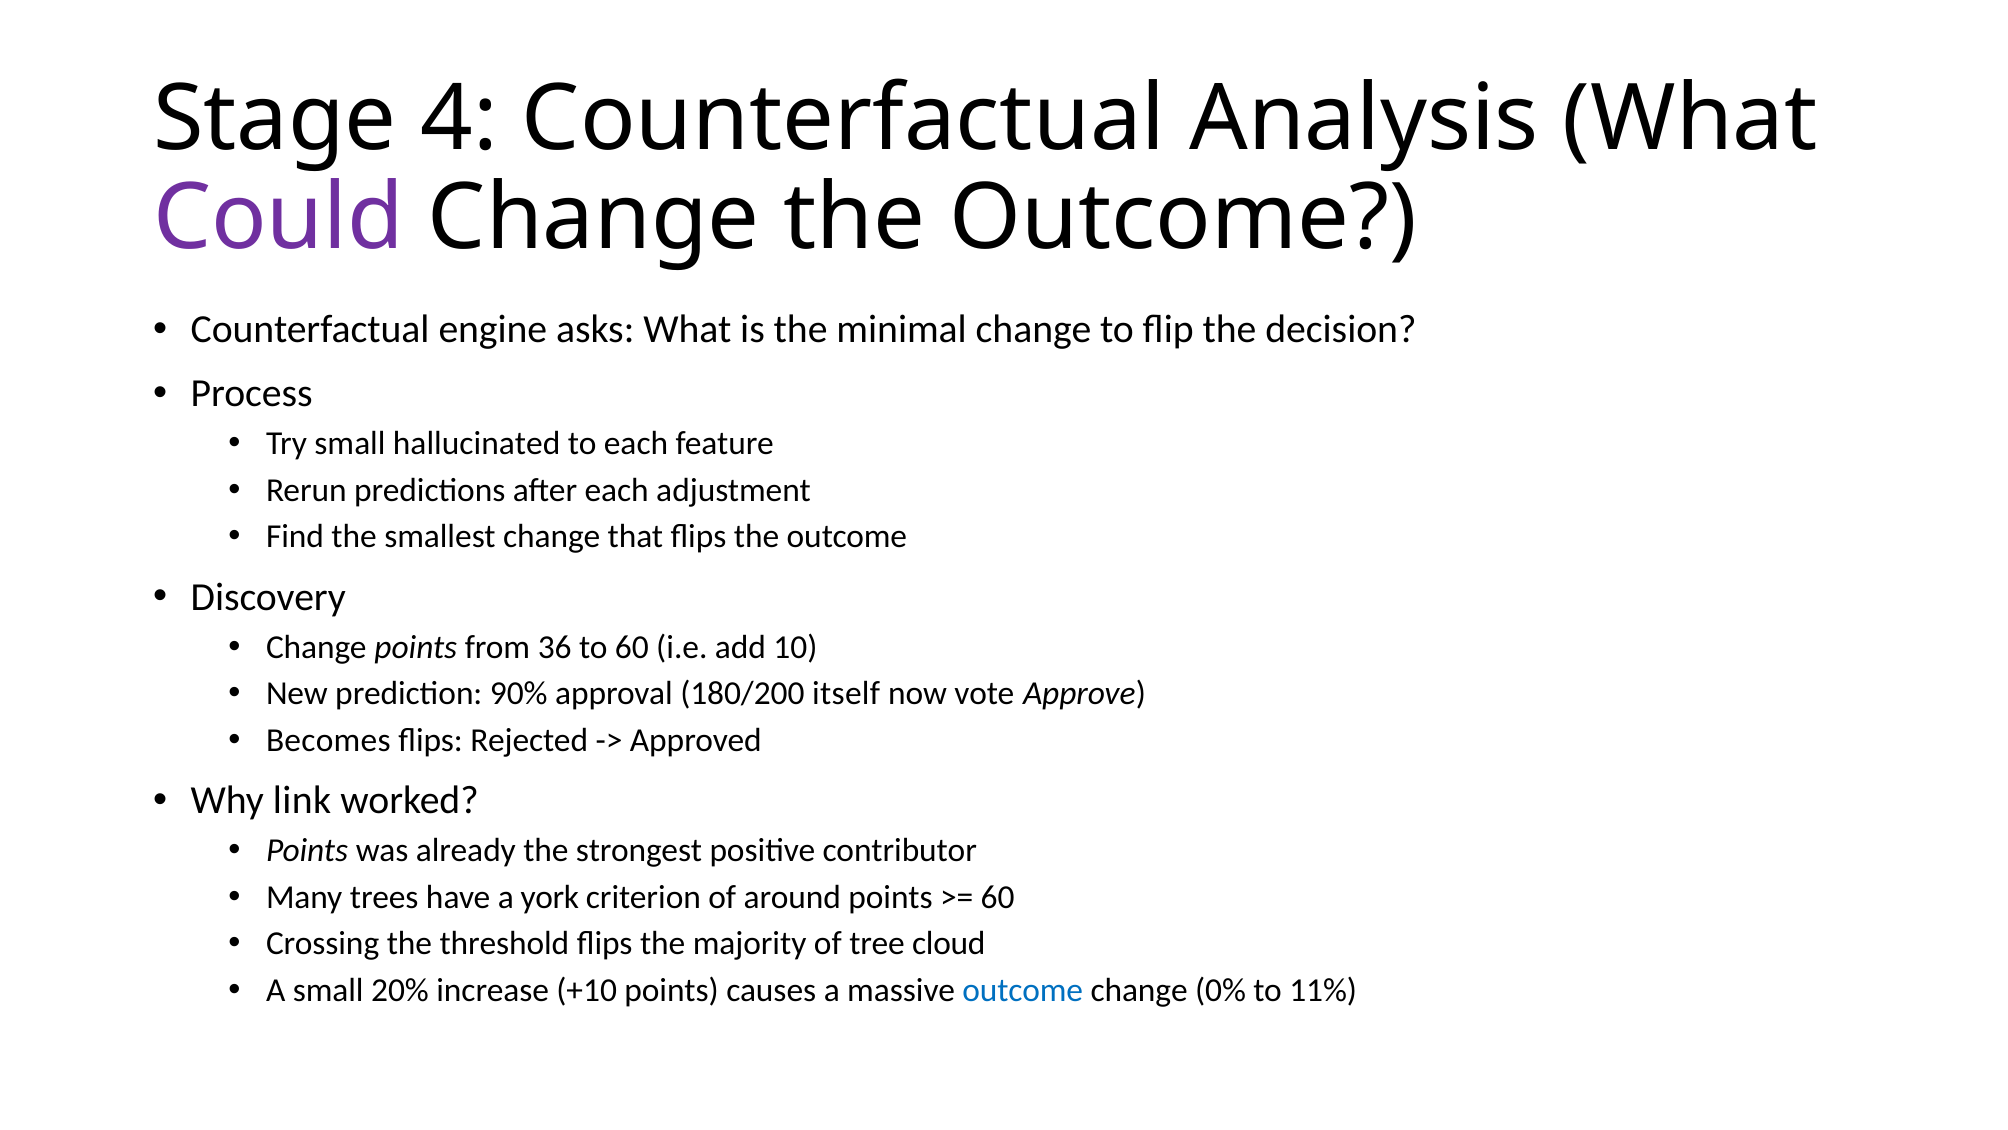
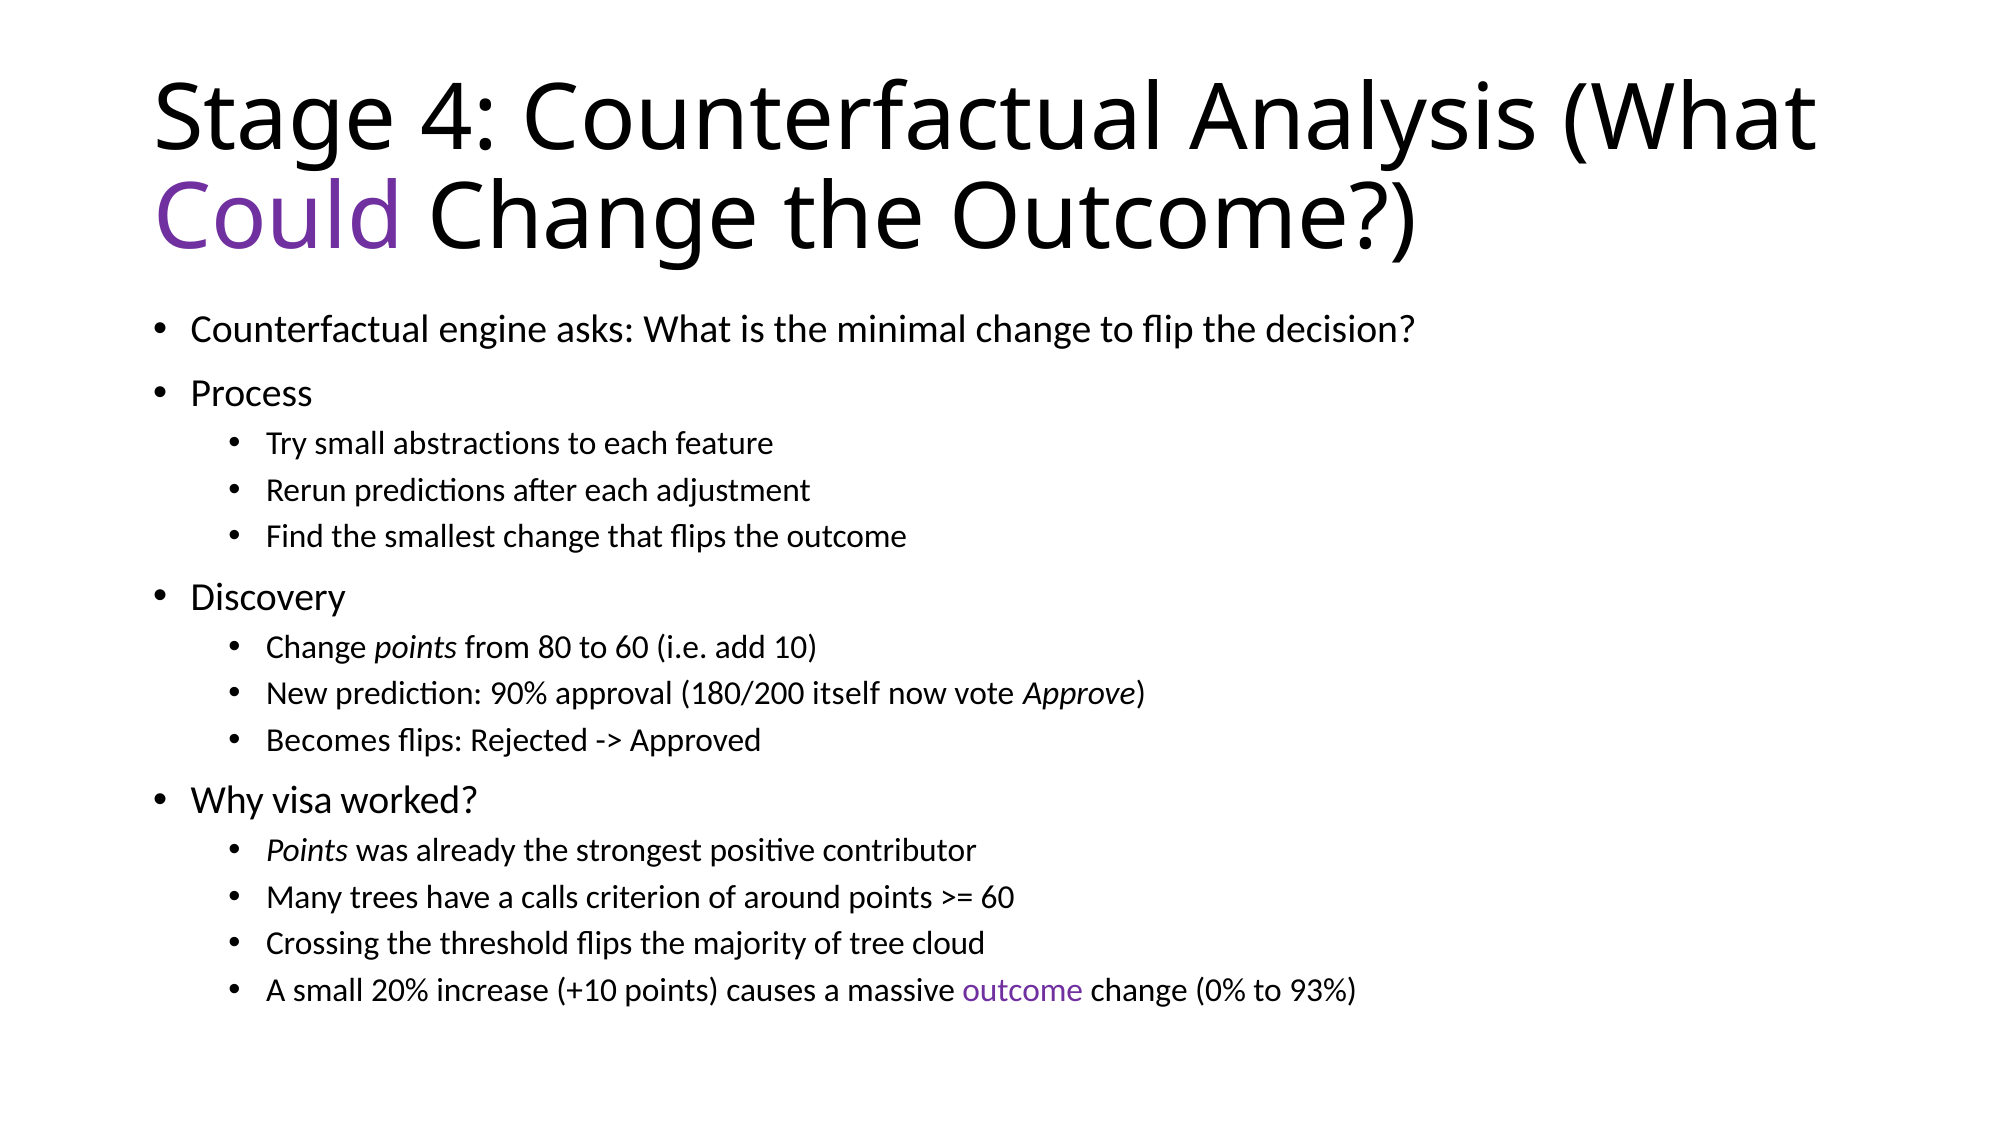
hallucinated: hallucinated -> abstractions
36: 36 -> 80
link: link -> visa
york: york -> calls
outcome at (1023, 990) colour: blue -> purple
11%: 11% -> 93%
